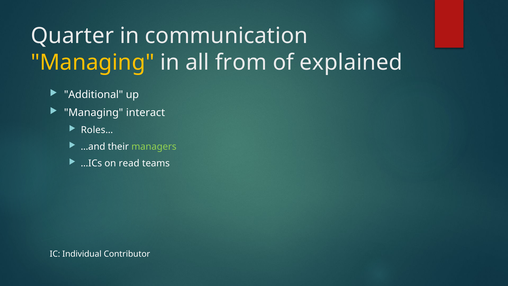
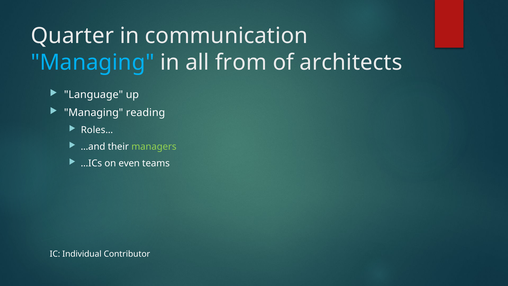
Managing at (93, 62) colour: yellow -> light blue
explained: explained -> architects
Additional: Additional -> Language
interact: interact -> reading
read: read -> even
